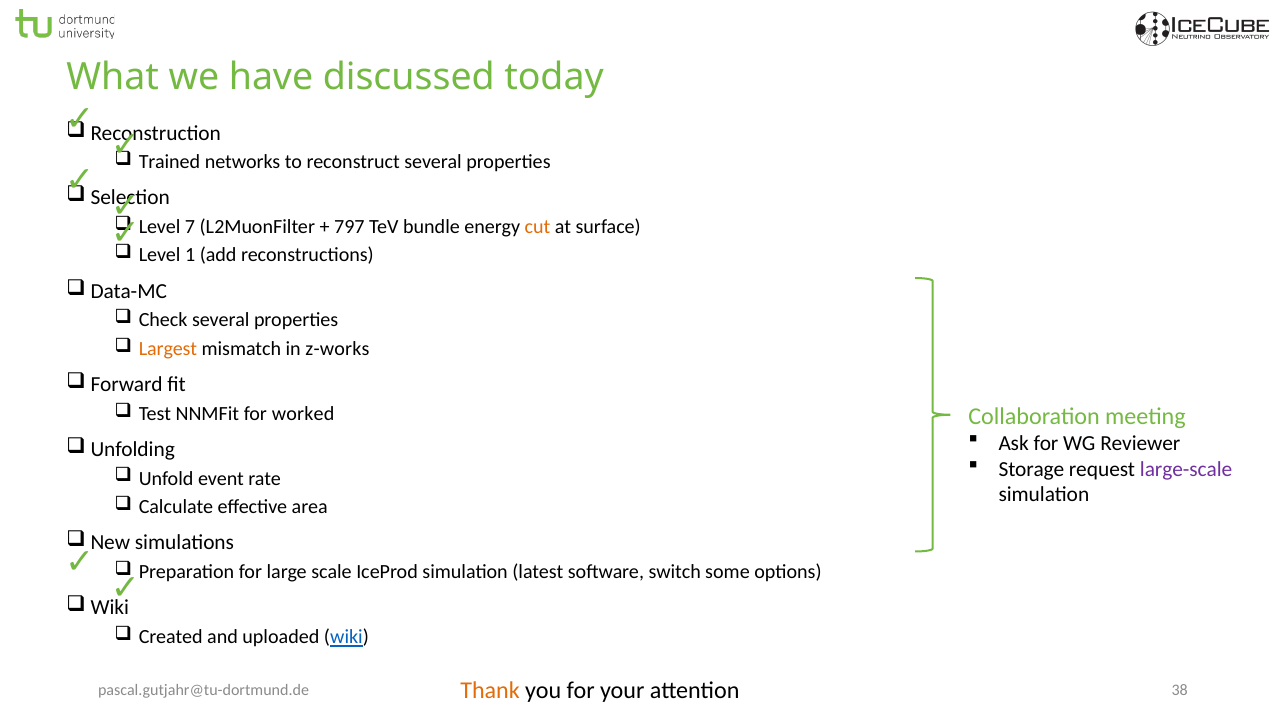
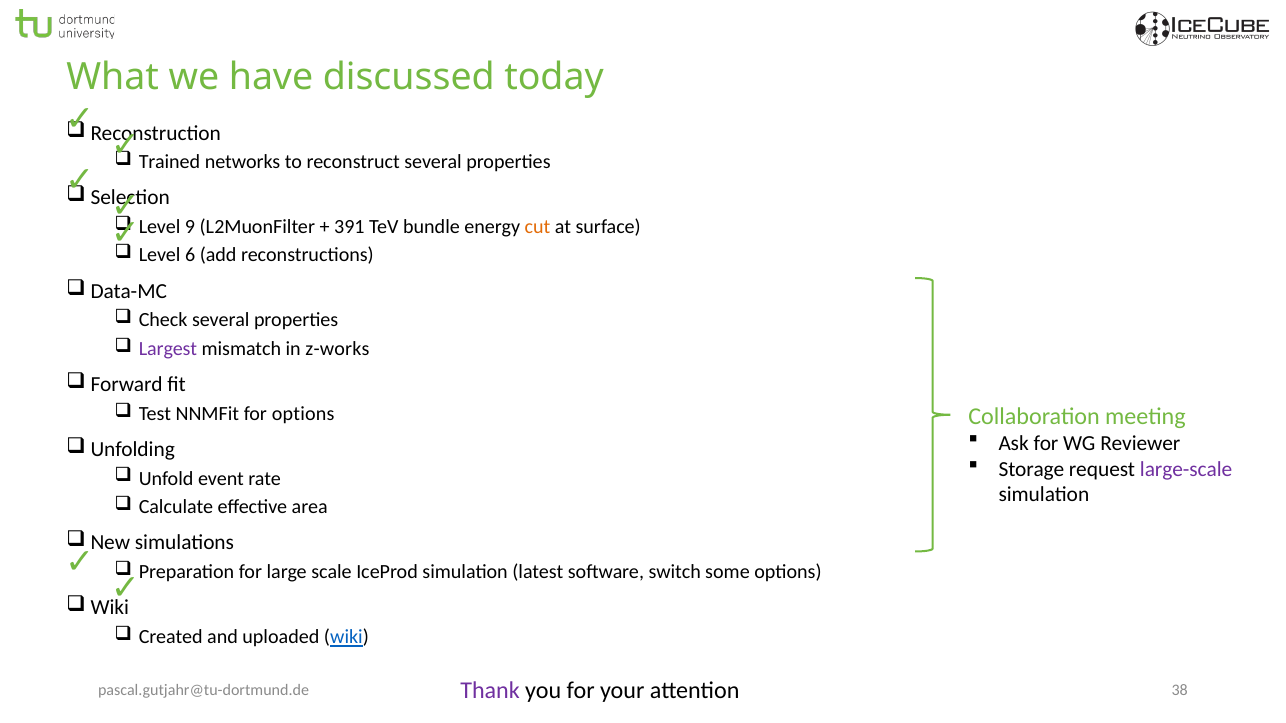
7: 7 -> 9
797: 797 -> 391
1: 1 -> 6
Largest colour: orange -> purple
for worked: worked -> options
Thank colour: orange -> purple
